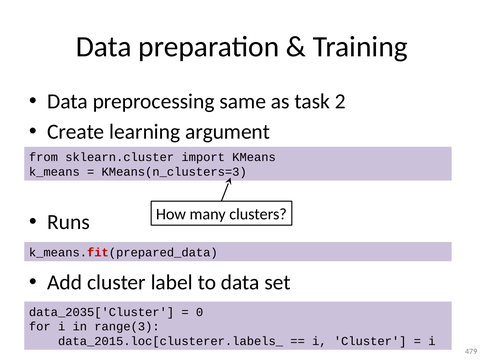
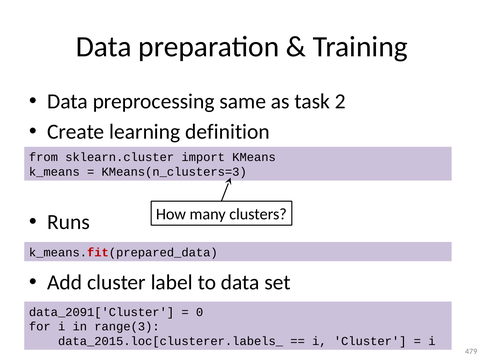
argument: argument -> definition
data_2035['Cluster: data_2035['Cluster -> data_2091['Cluster
